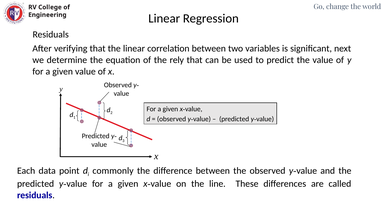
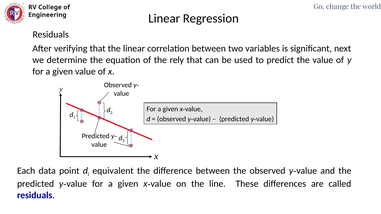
commonly: commonly -> equivalent
